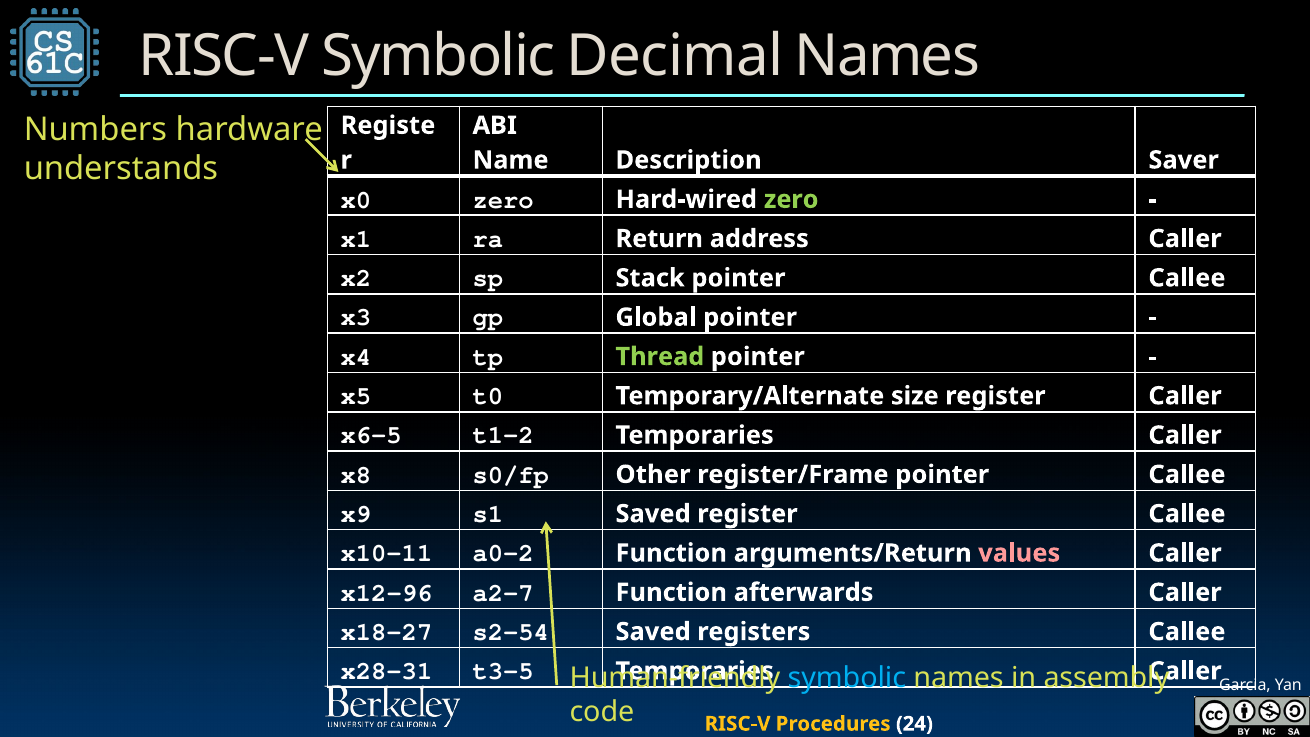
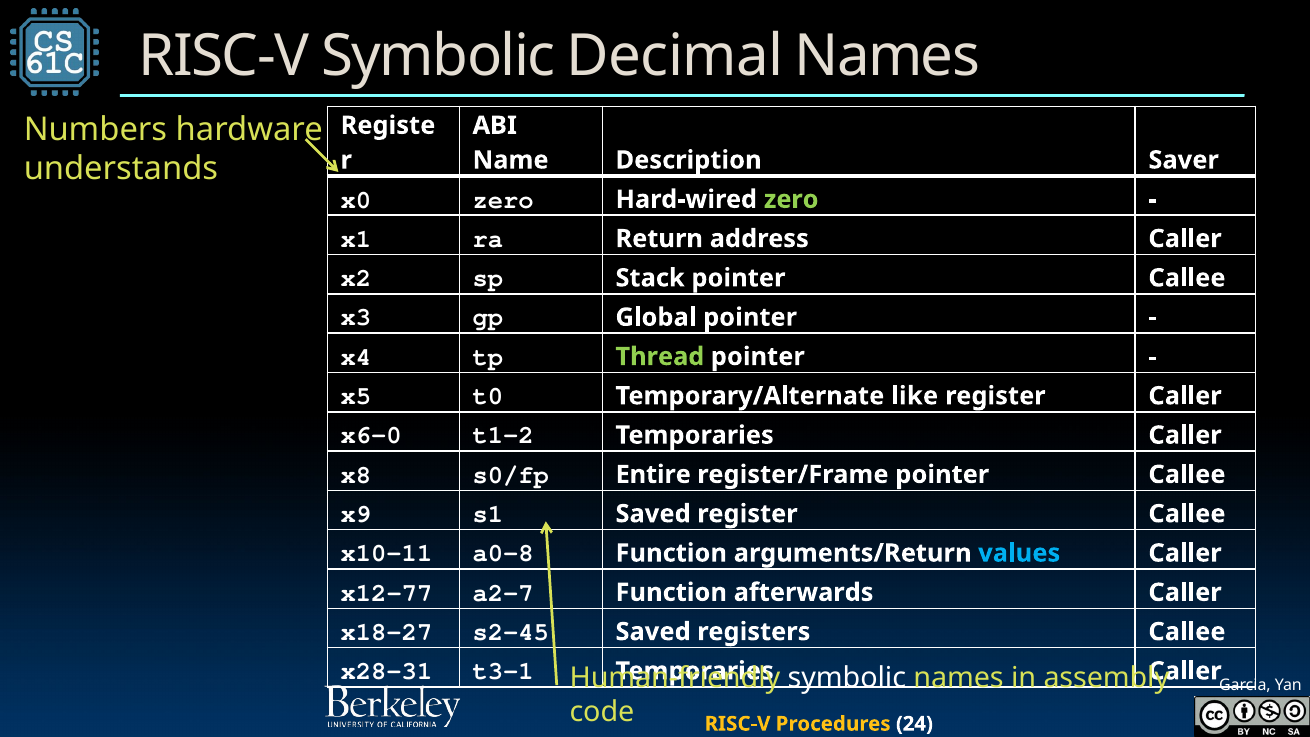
size: size -> like
x6-5: x6-5 -> x6-0
Other: Other -> Entire
a0-2: a0-2 -> a0-8
values colour: pink -> light blue
x12-96: x12-96 -> x12-77
s2-54: s2-54 -> s2-45
t3-5: t3-5 -> t3-1
symbolic at (847, 678) colour: light blue -> white
